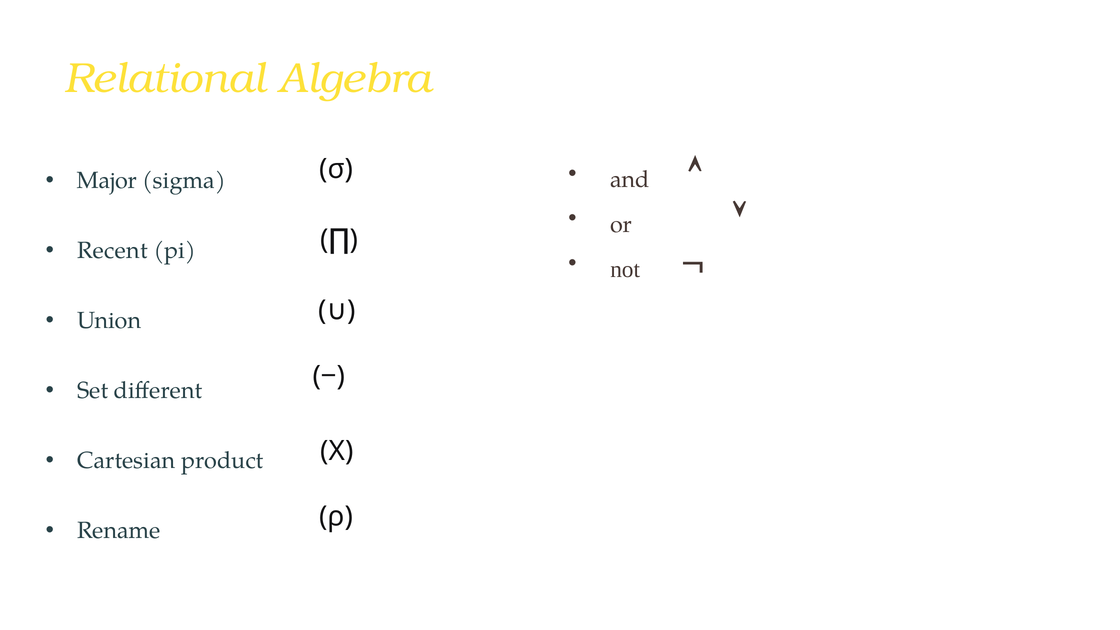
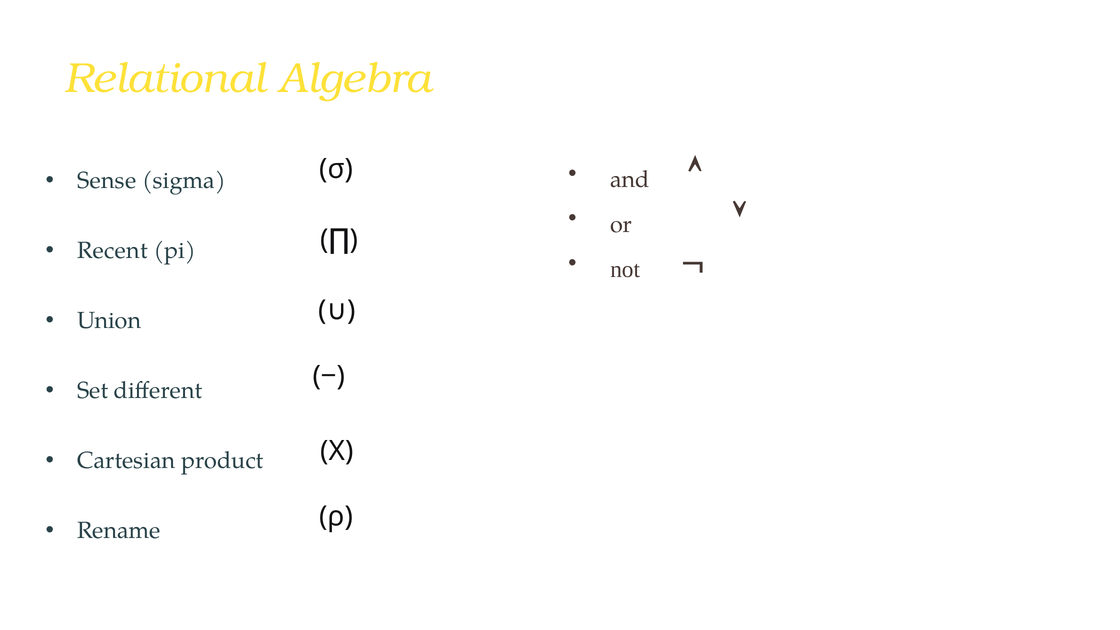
Major: Major -> Sense
